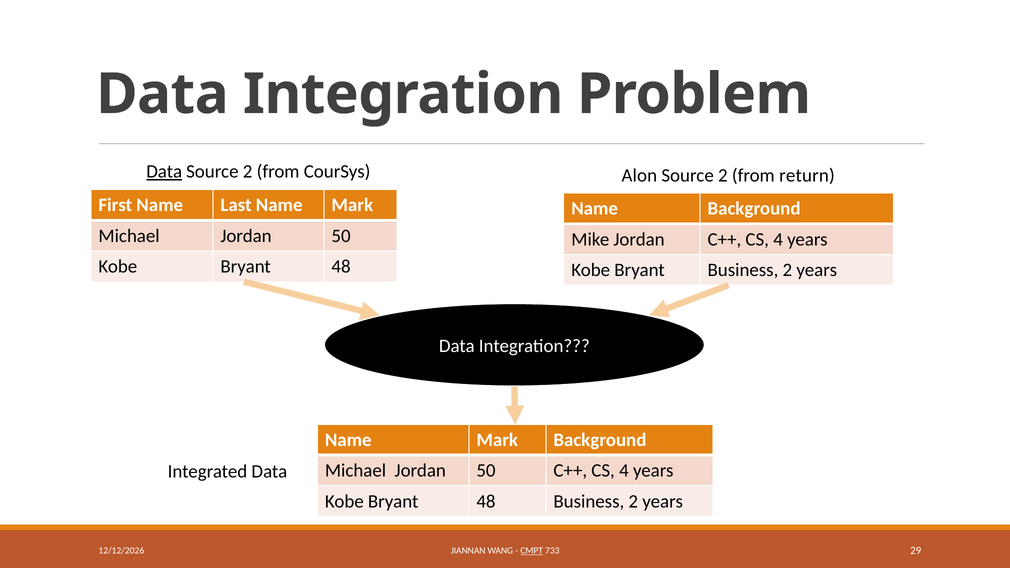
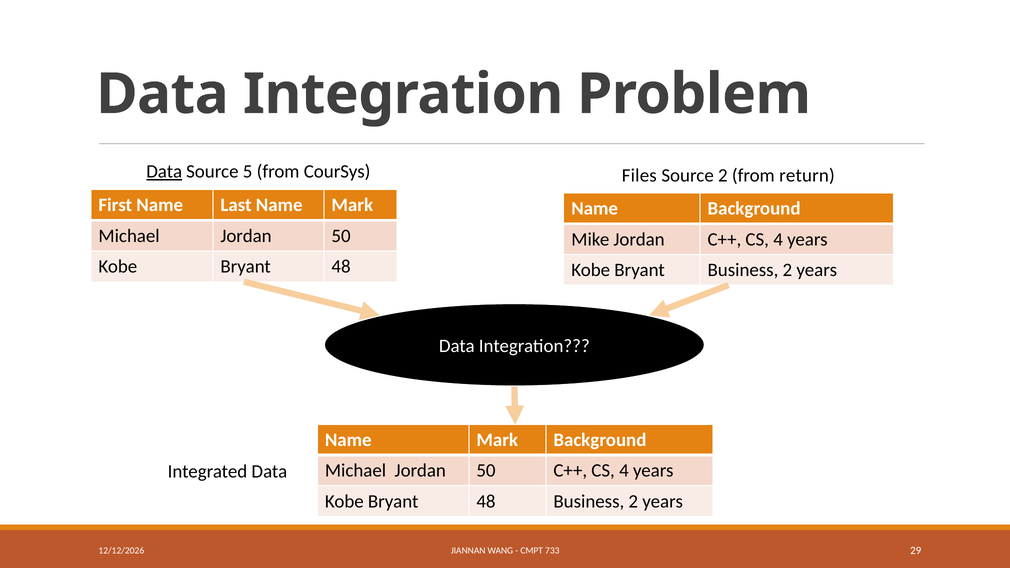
2 at (248, 172): 2 -> 5
Alon: Alon -> Files
CMPT underline: present -> none
